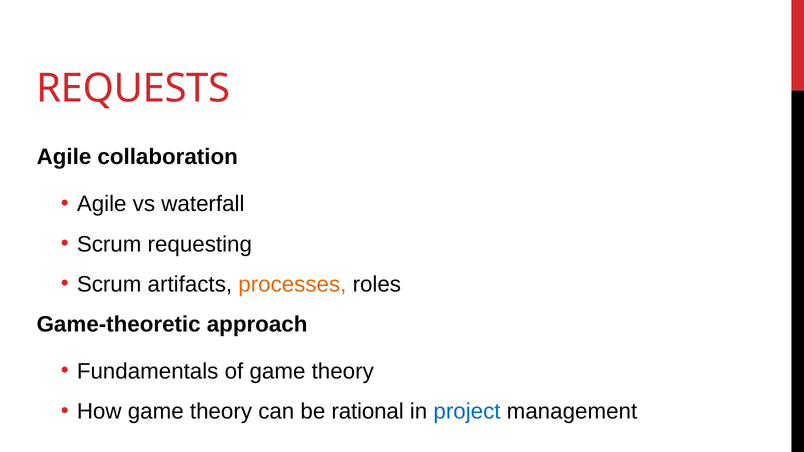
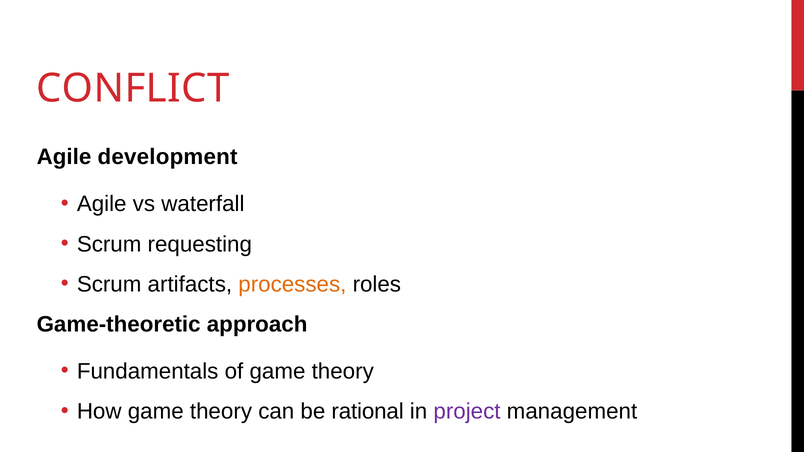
REQUESTS: REQUESTS -> CONFLICT
collaboration: collaboration -> development
project colour: blue -> purple
